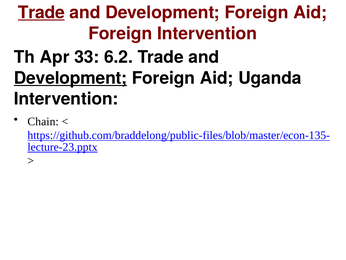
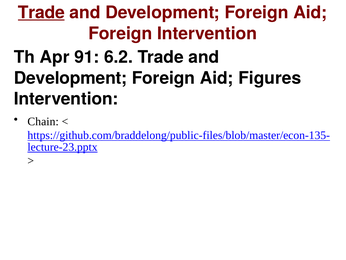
33: 33 -> 91
Development at (70, 78) underline: present -> none
Uganda: Uganda -> Figures
